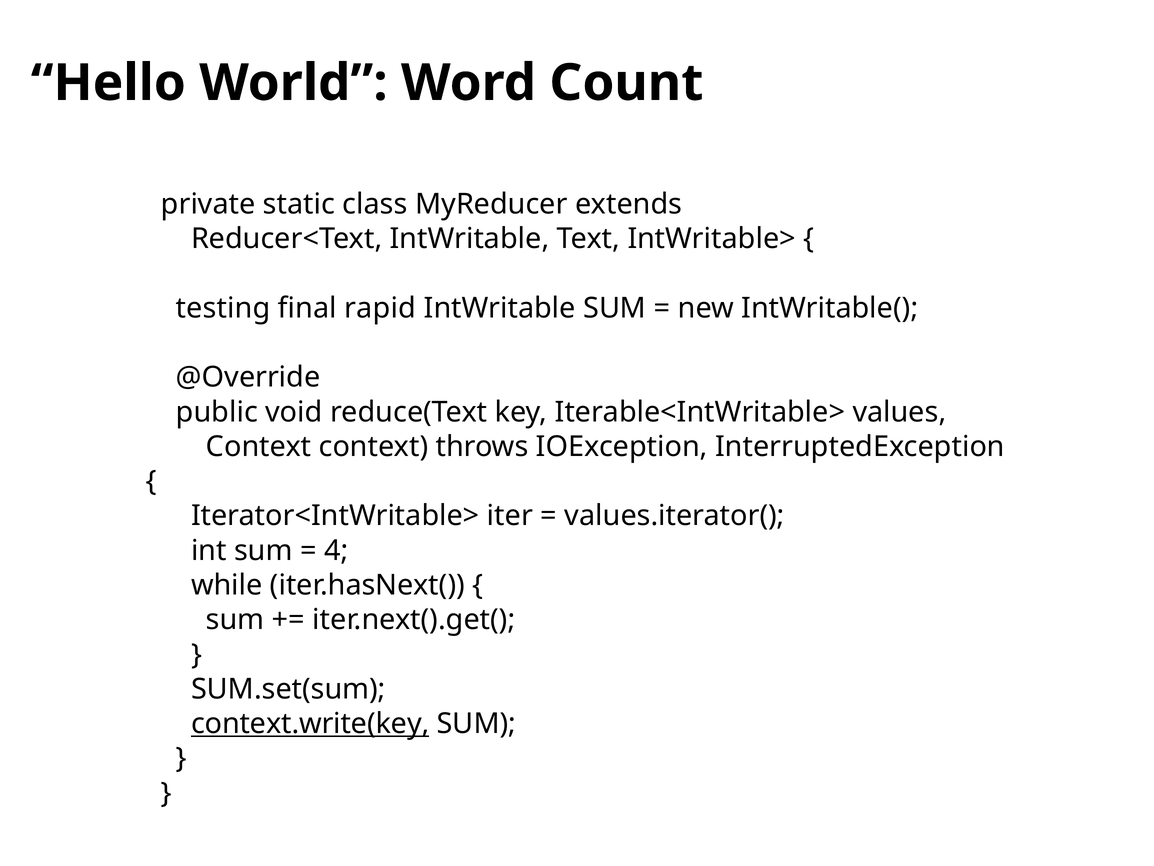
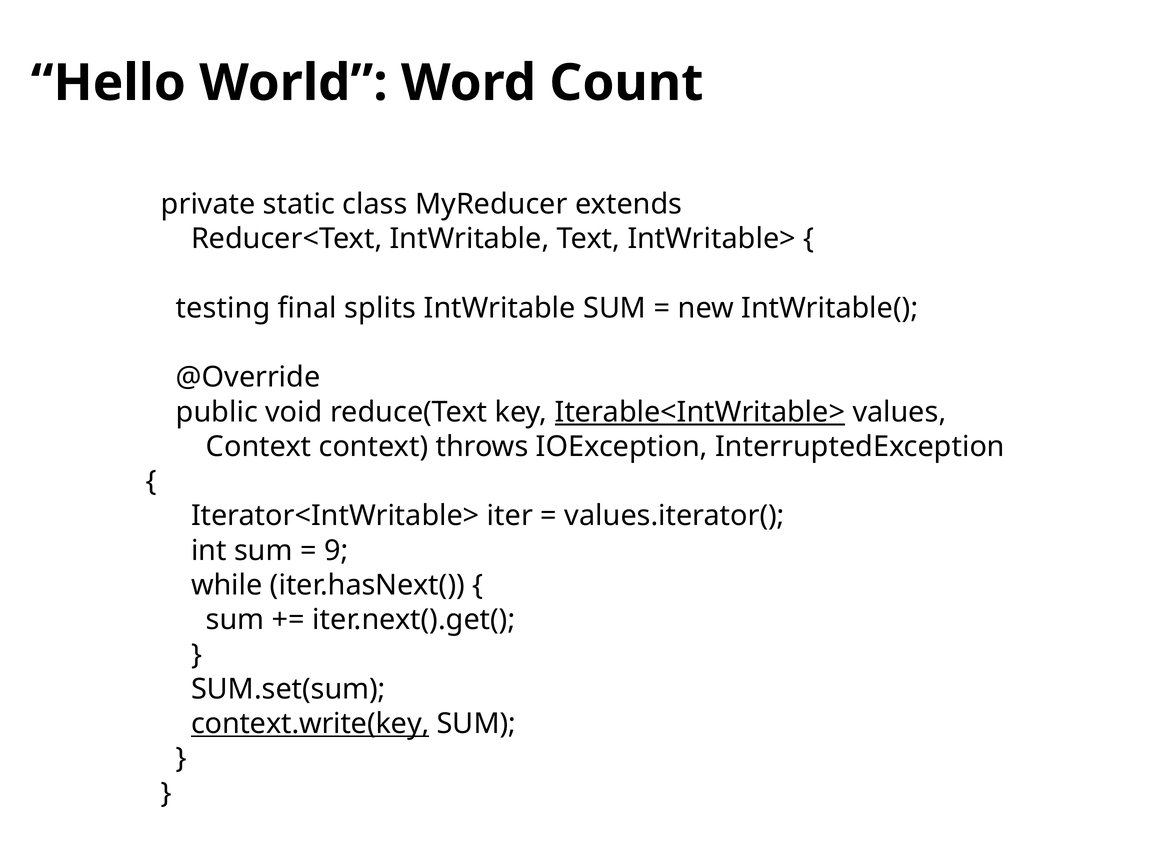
rapid: rapid -> splits
Iterable<IntWritable> underline: none -> present
4: 4 -> 9
